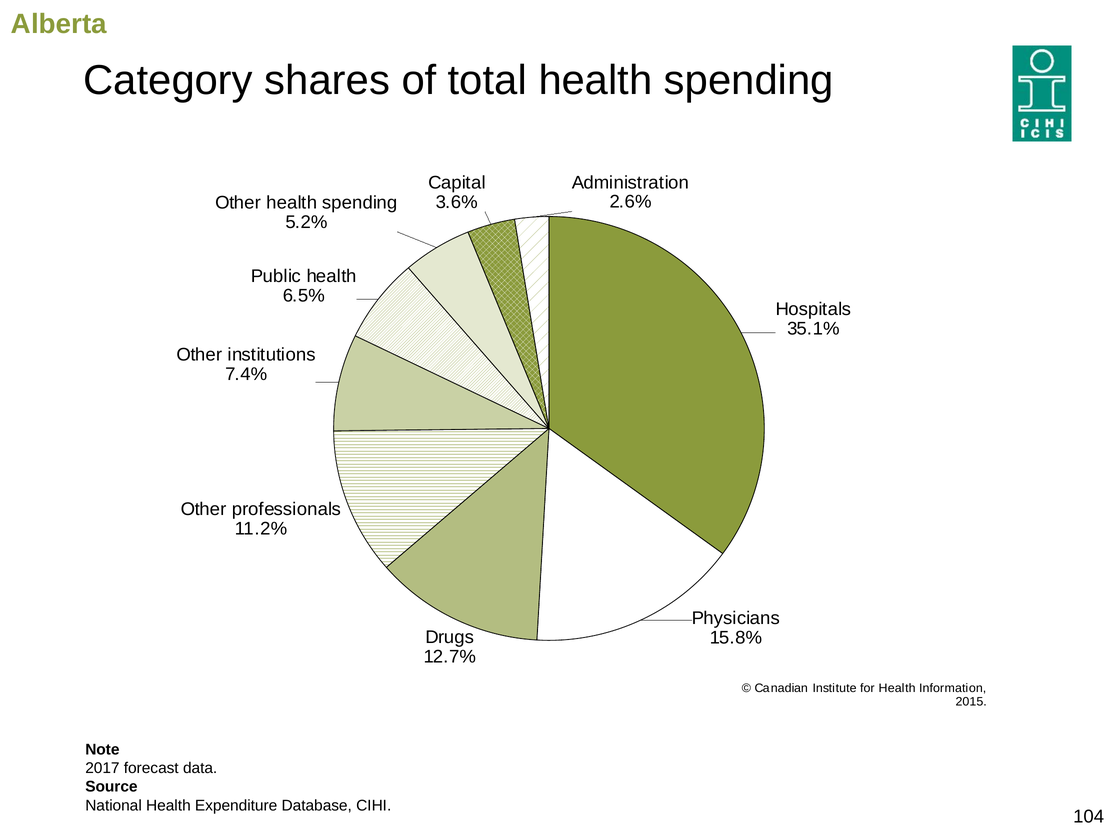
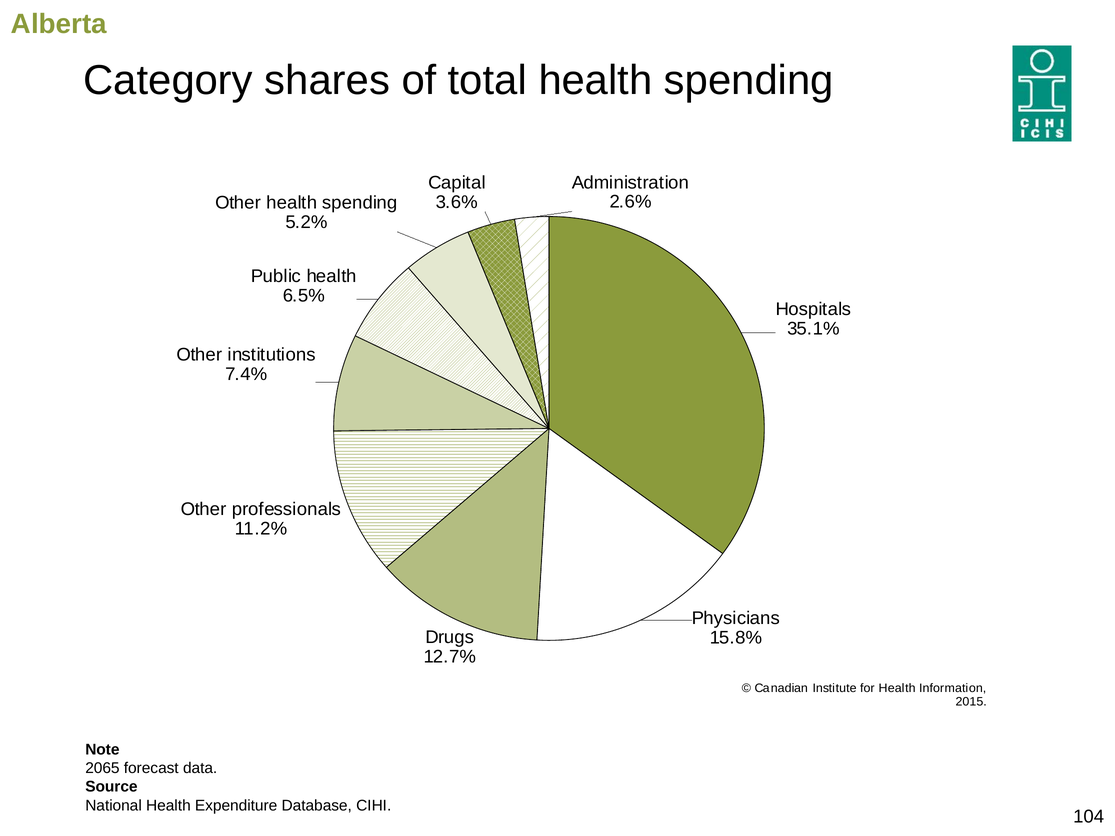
2017: 2017 -> 2065
